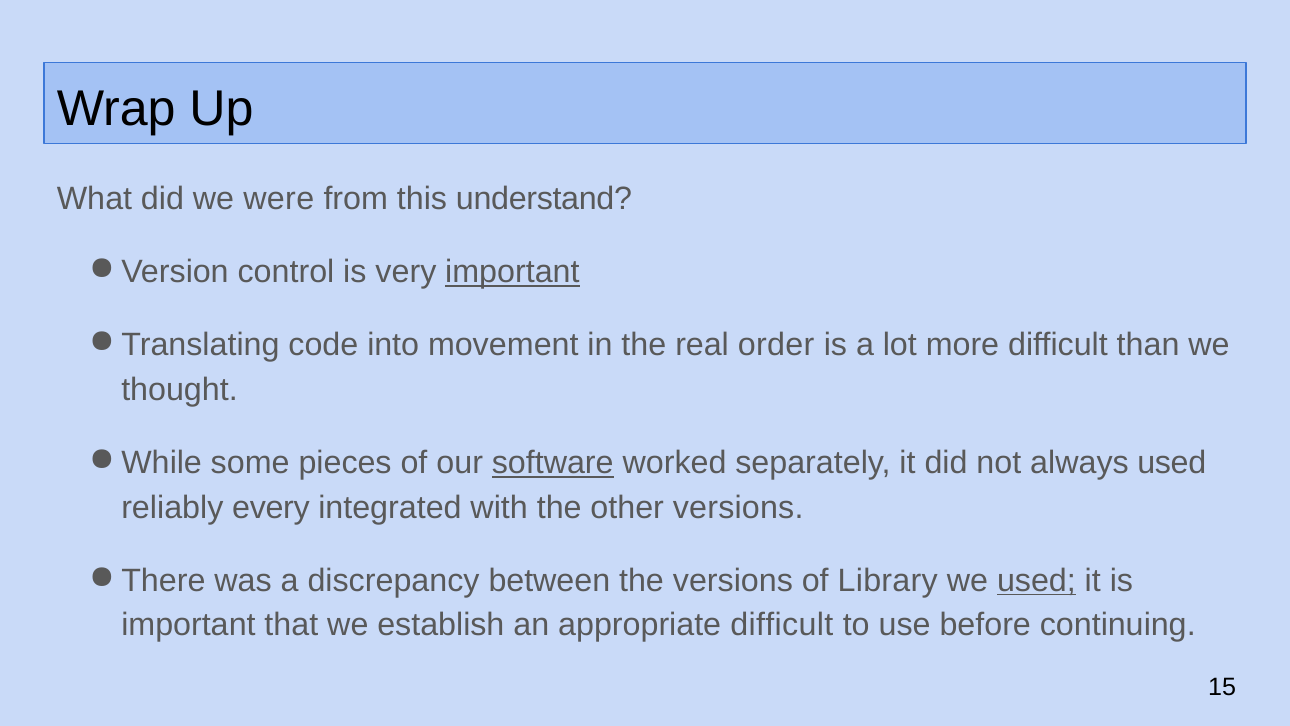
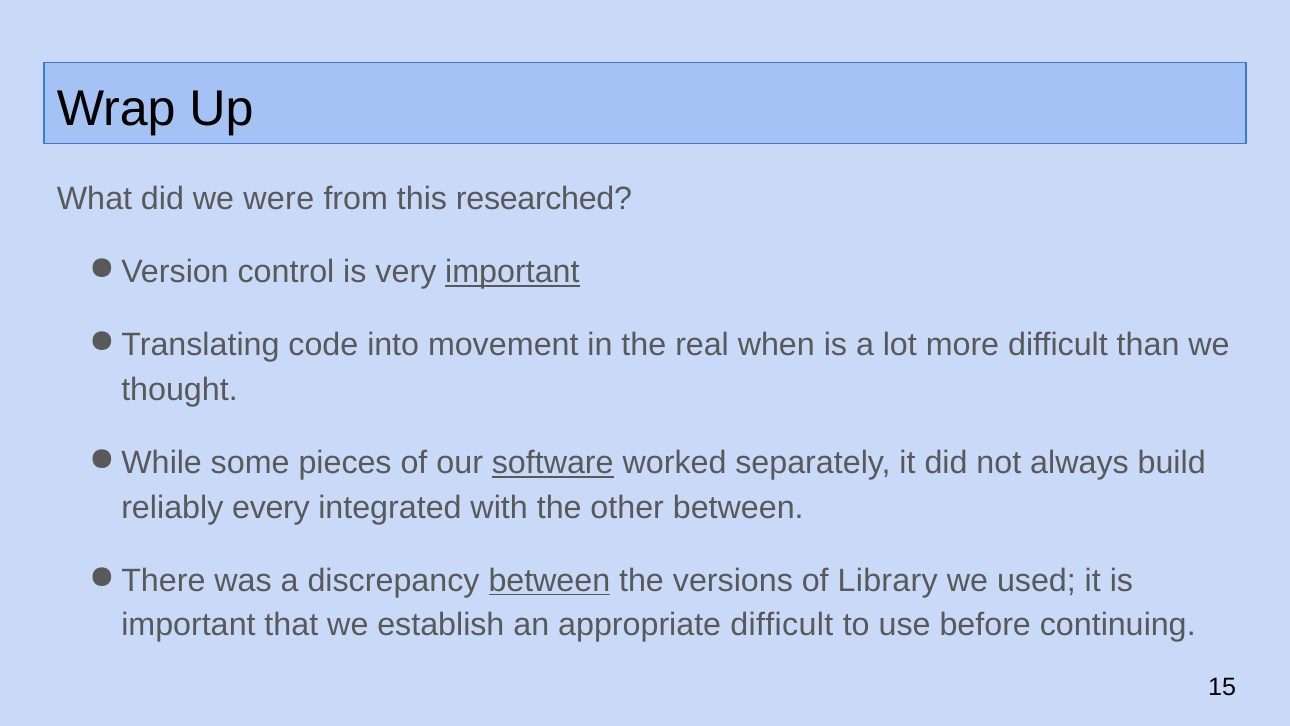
understand: understand -> researched
order: order -> when
always used: used -> build
other versions: versions -> between
between at (549, 580) underline: none -> present
used at (1036, 580) underline: present -> none
